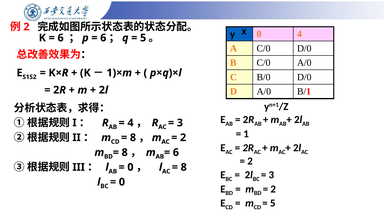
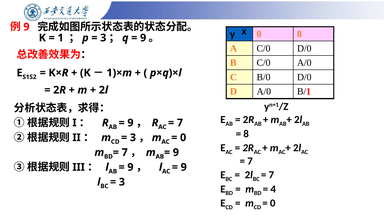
2 at (26, 27): 2 -> 9
0 4: 4 -> 8
6 at (61, 38): 6 -> 1
6 at (103, 38): 6 -> 3
5 at (143, 38): 5 -> 9
4 at (130, 123): 4 -> 9
3 at (180, 123): 3 -> 7
1 at (246, 134): 1 -> 8
8 at (133, 138): 8 -> 3
2 at (183, 138): 2 -> 0
8 at (125, 152): 8 -> 7
6 at (176, 152): 6 -> 9
2 at (250, 161): 2 -> 7
0 at (130, 167): 0 -> 9
8 at (184, 167): 8 -> 9
3 at (271, 175): 3 -> 7
0 at (122, 182): 0 -> 3
2 at (273, 189): 2 -> 4
5 at (273, 203): 5 -> 0
